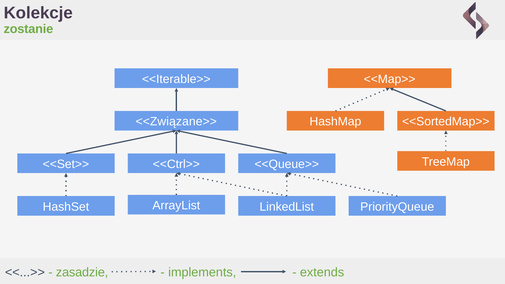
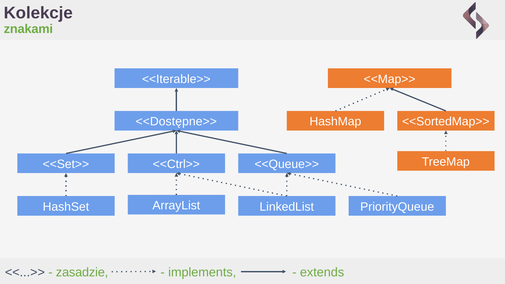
zostanie: zostanie -> znakami
<<Związane>>: <<Związane>> -> <<Dostępne>>
